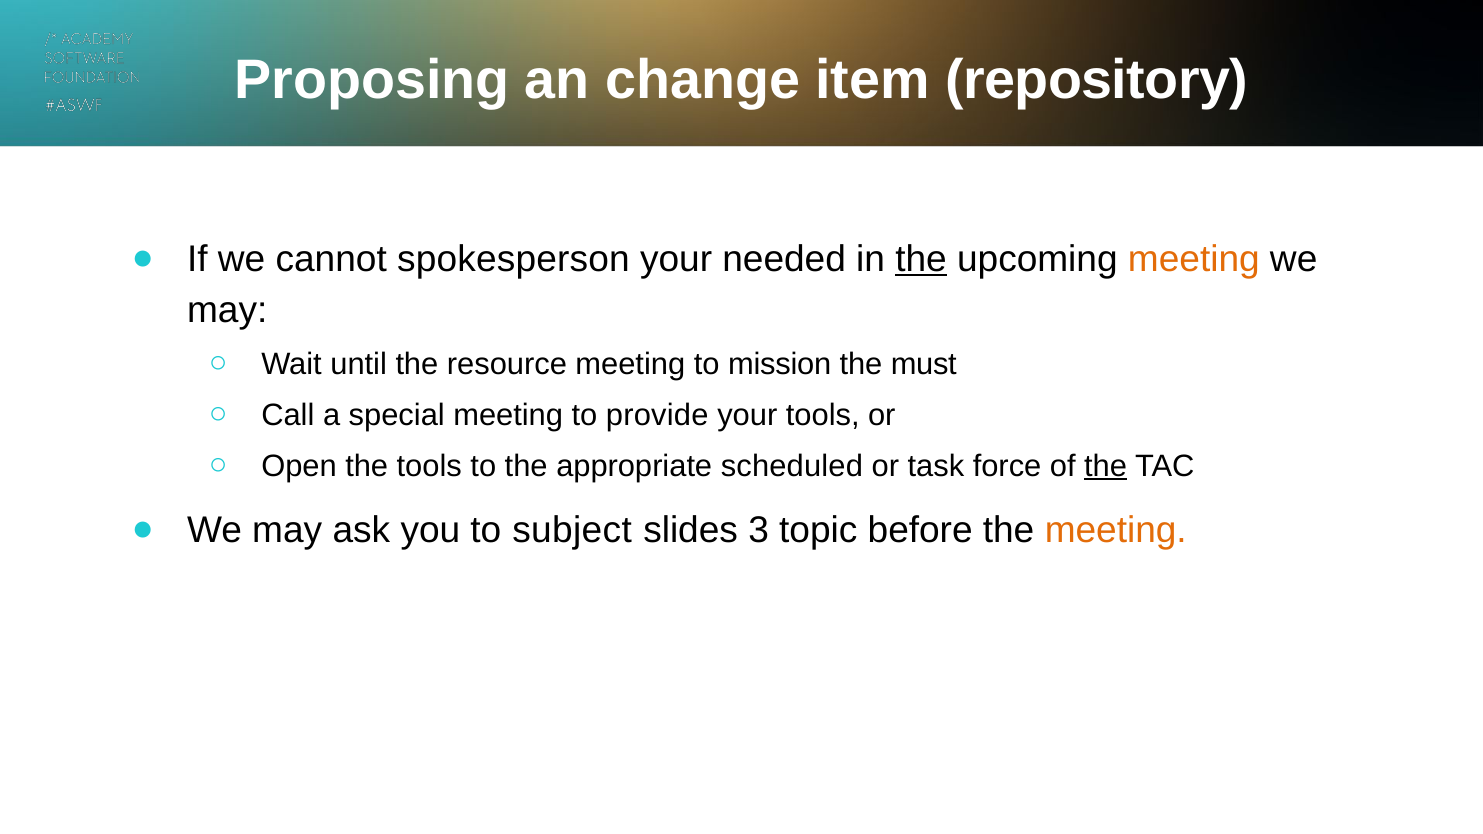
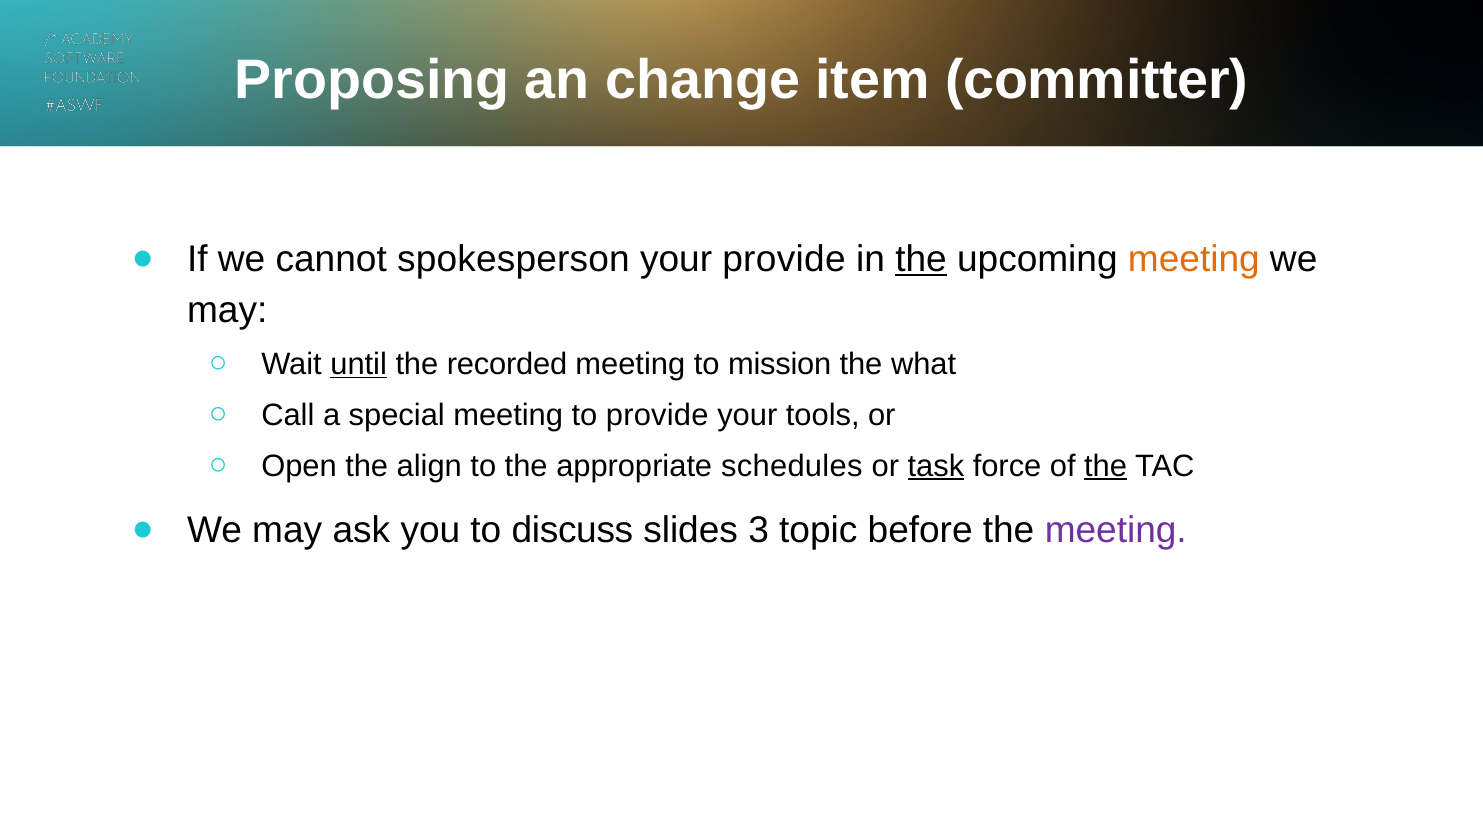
repository: repository -> committer
your needed: needed -> provide
until underline: none -> present
resource: resource -> recorded
must: must -> what
the tools: tools -> align
scheduled: scheduled -> schedules
task underline: none -> present
subject: subject -> discuss
meeting at (1116, 530) colour: orange -> purple
